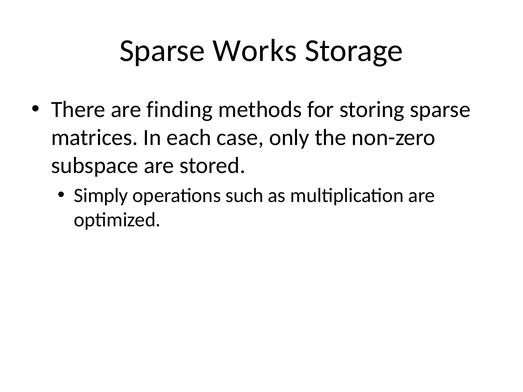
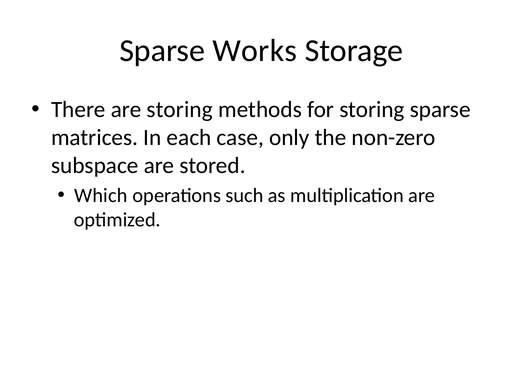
are finding: finding -> storing
Simply: Simply -> Which
